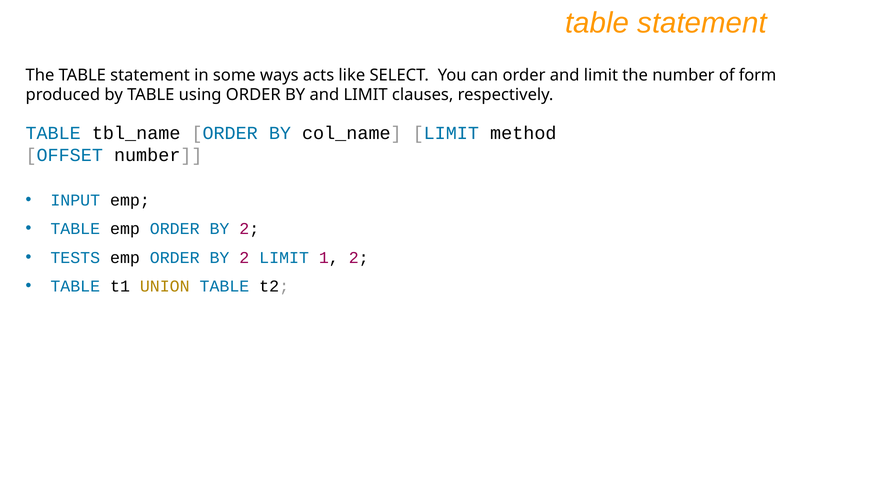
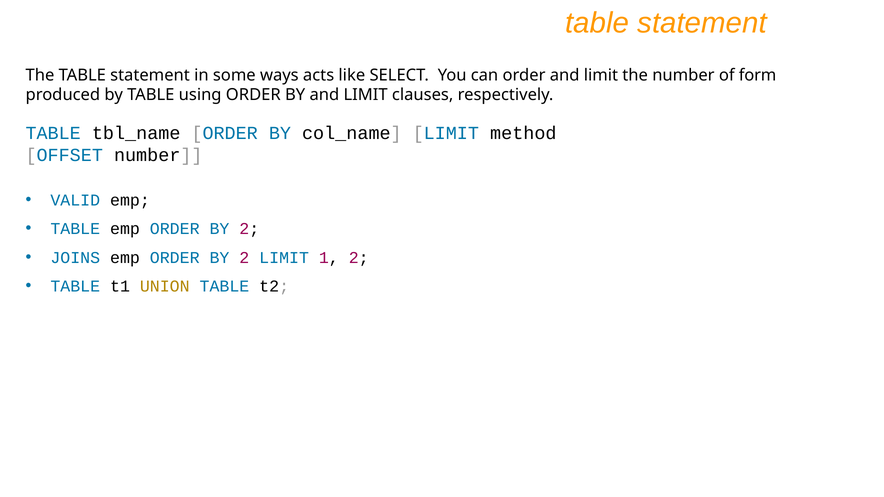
INPUT: INPUT -> VALID
TESTS: TESTS -> JOINS
